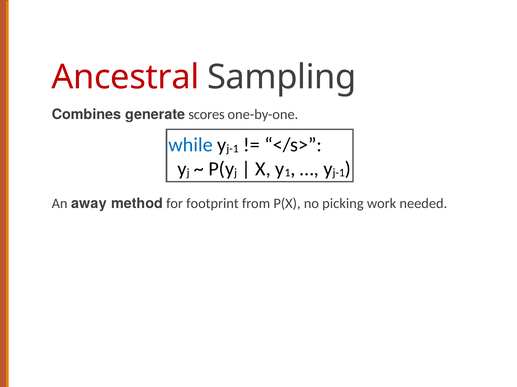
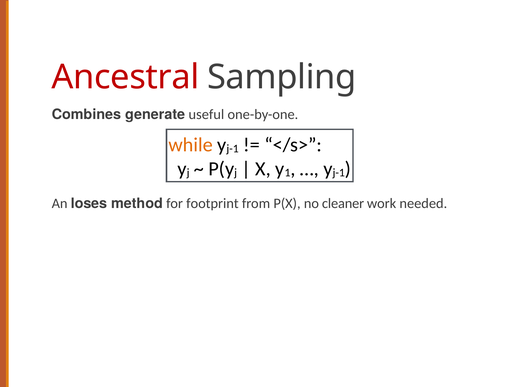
scores: scores -> useful
while colour: blue -> orange
away: away -> loses
picking: picking -> cleaner
